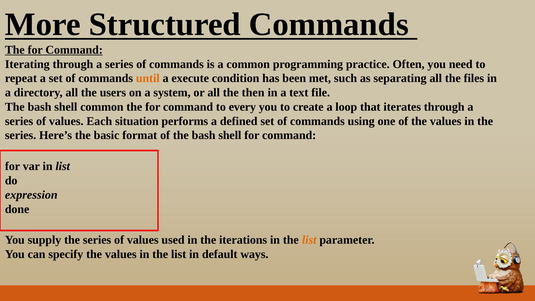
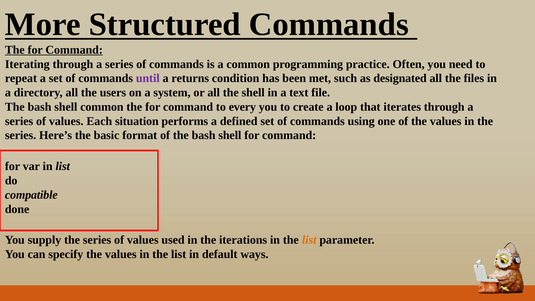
until colour: orange -> purple
execute: execute -> returns
separating: separating -> designated
the then: then -> shell
expression: expression -> compatible
